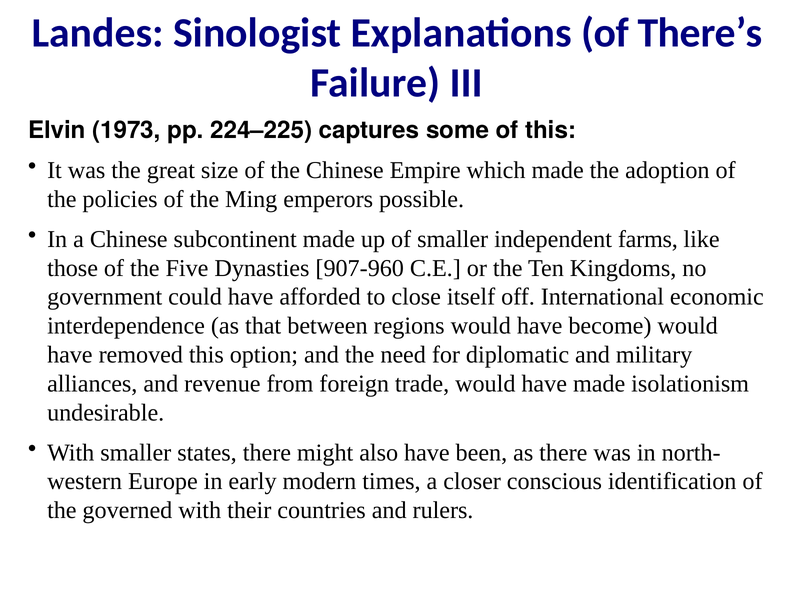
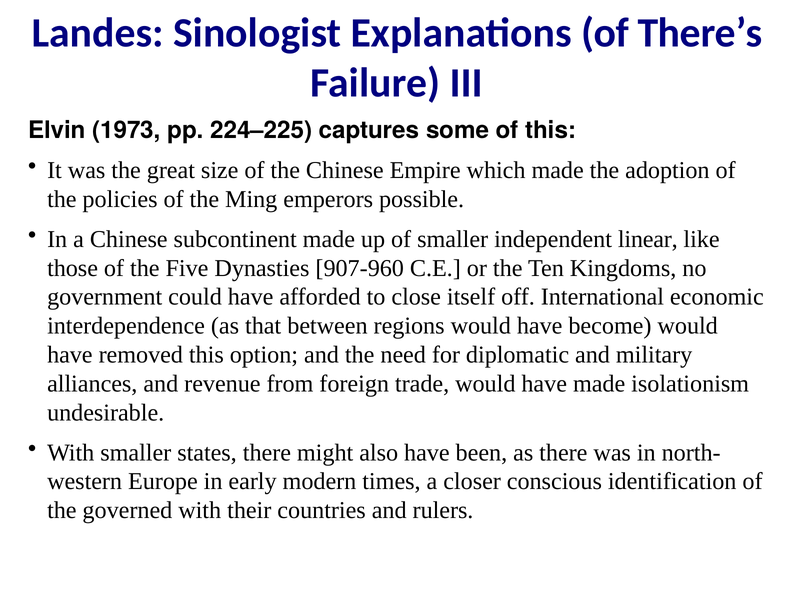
farms: farms -> linear
